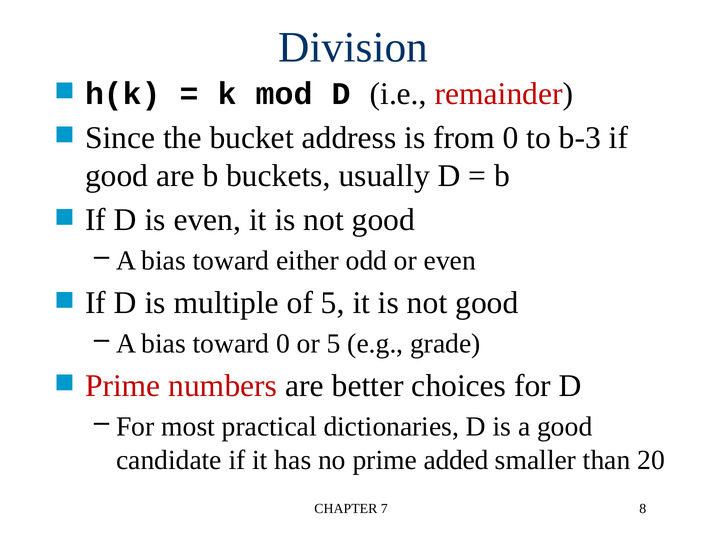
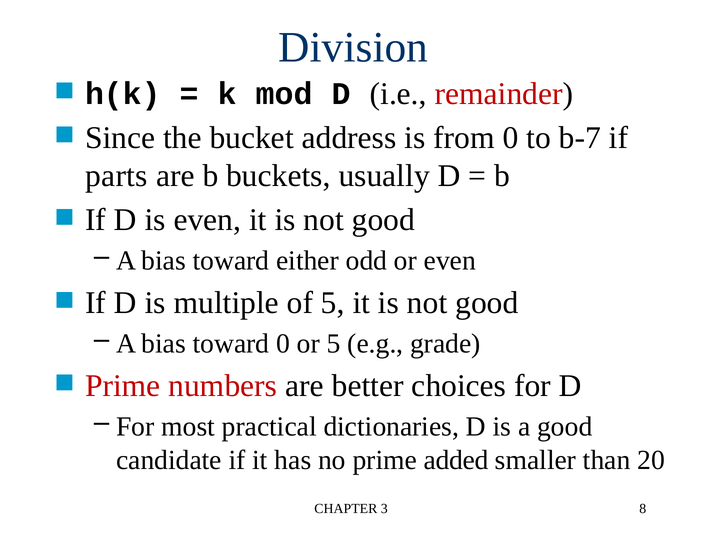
b-3: b-3 -> b-7
good at (117, 176): good -> parts
7: 7 -> 3
